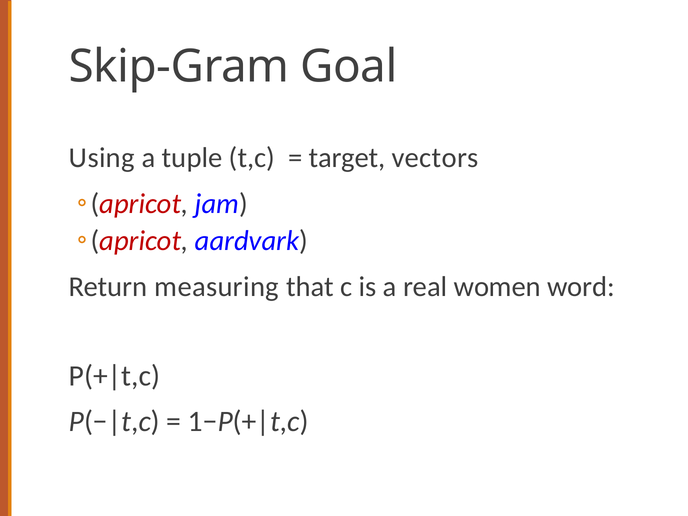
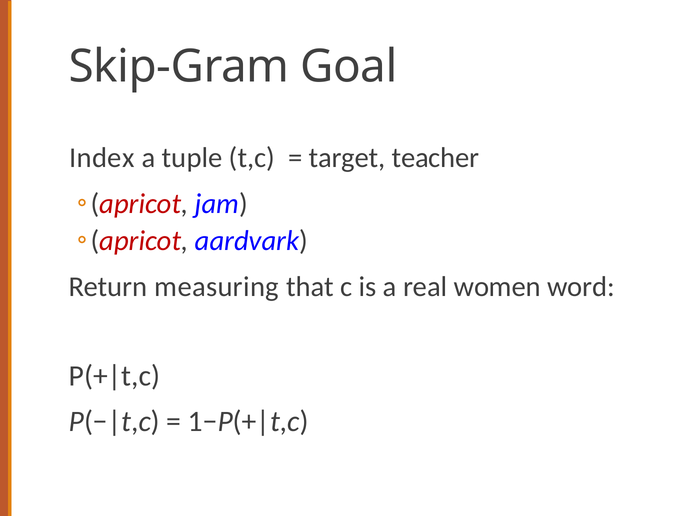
Using: Using -> Index
vectors: vectors -> teacher
